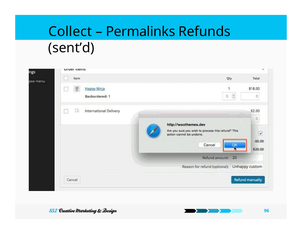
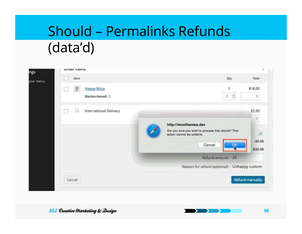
Collect: Collect -> Should
sent’d: sent’d -> data’d
